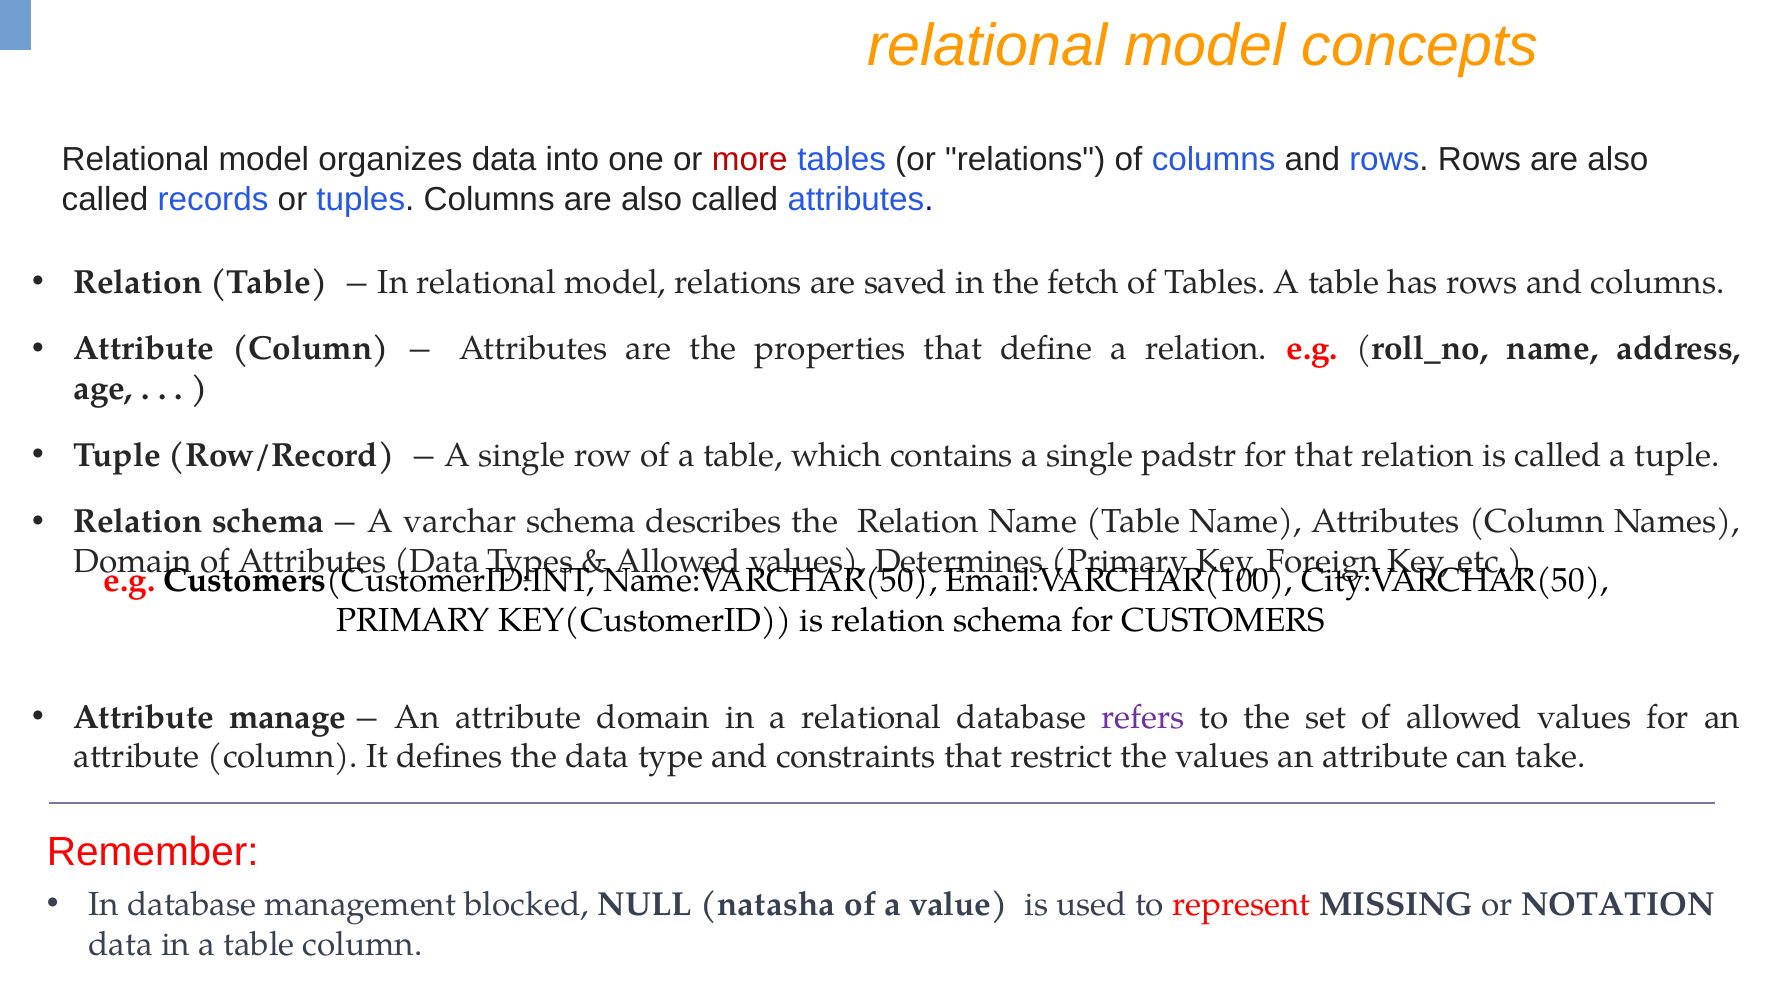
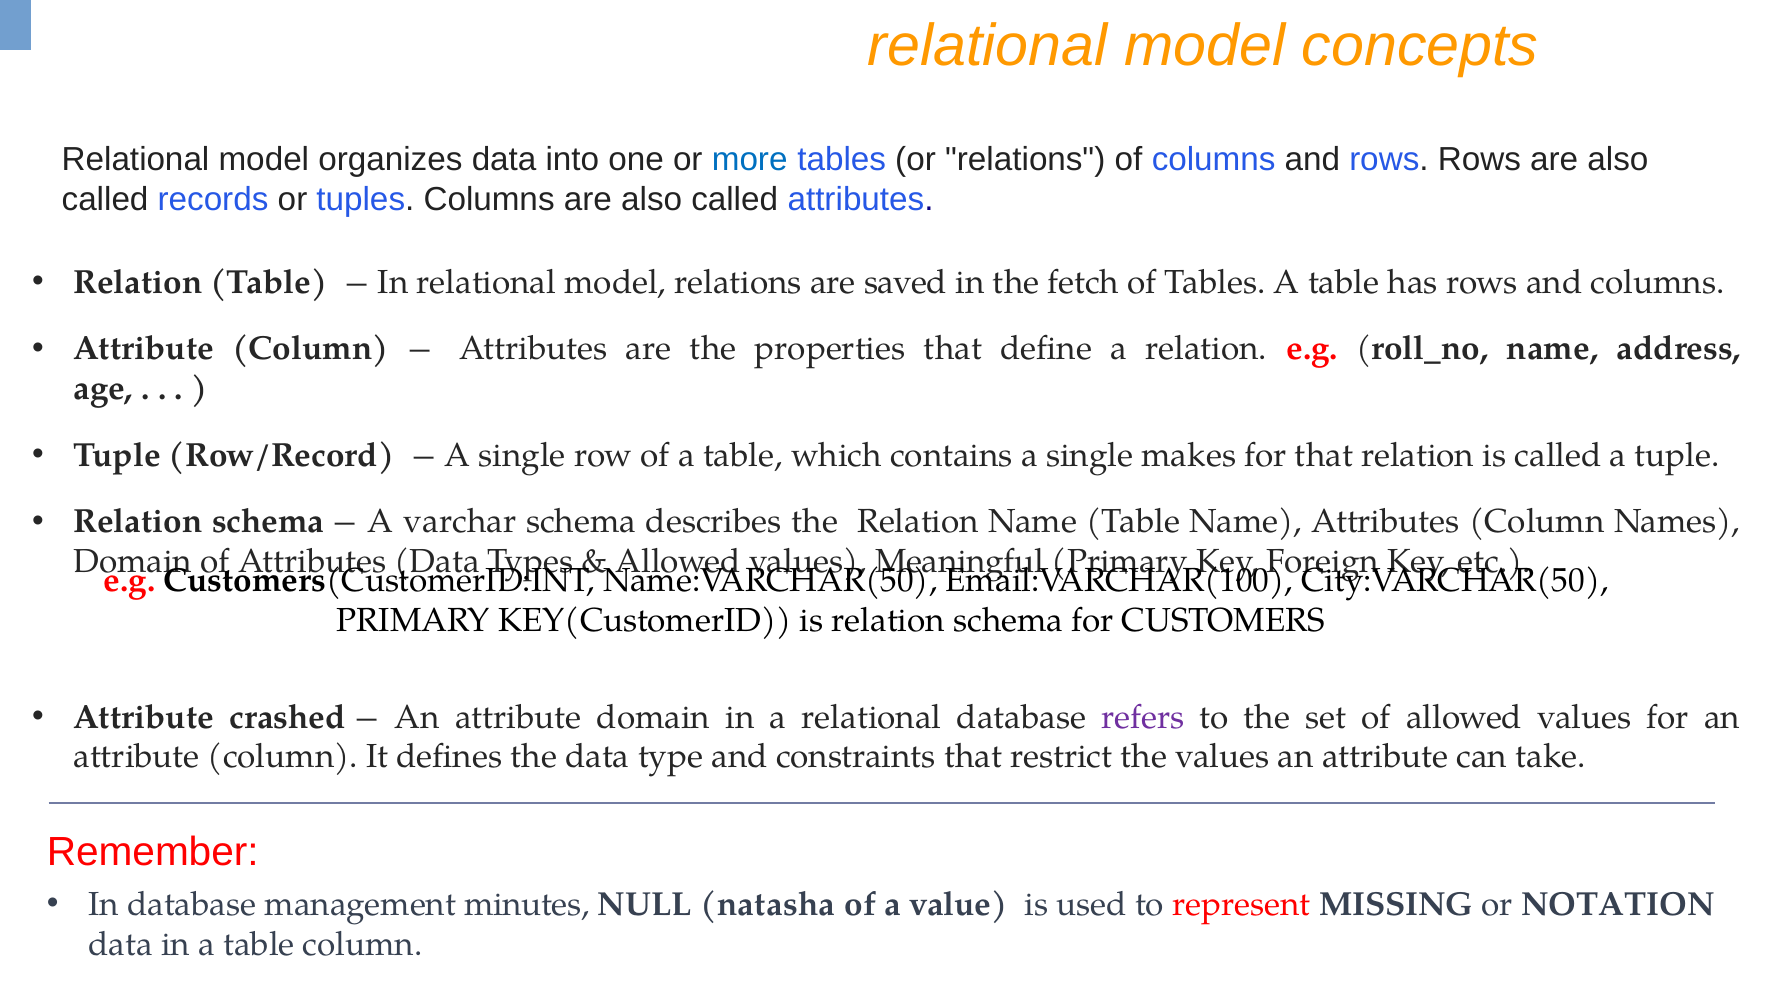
more colour: red -> blue
padstr: padstr -> makes
Determines: Determines -> Meaningful
manage: manage -> crashed
blocked: blocked -> minutes
